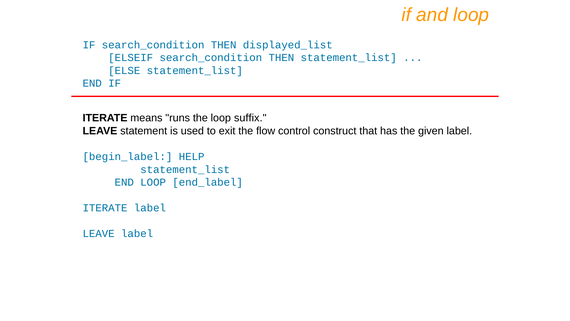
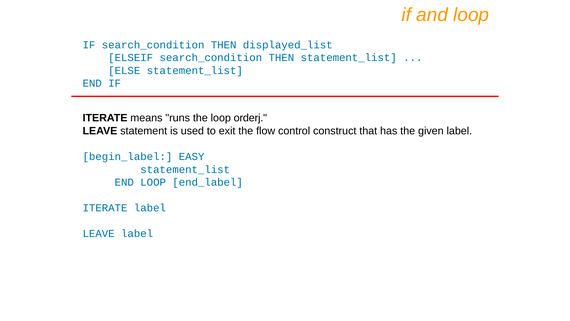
suffix: suffix -> orderj
HELP: HELP -> EASY
